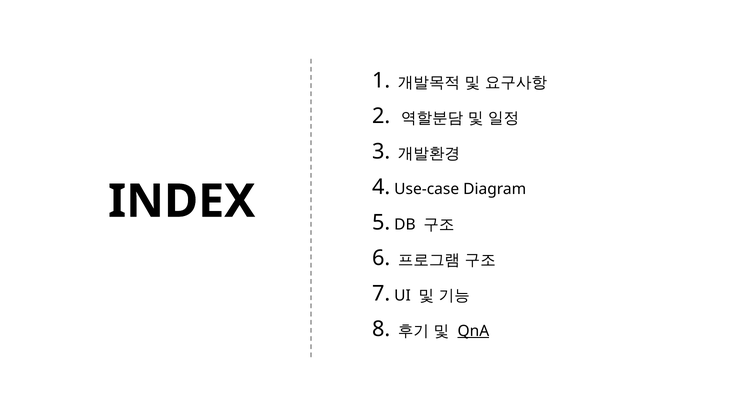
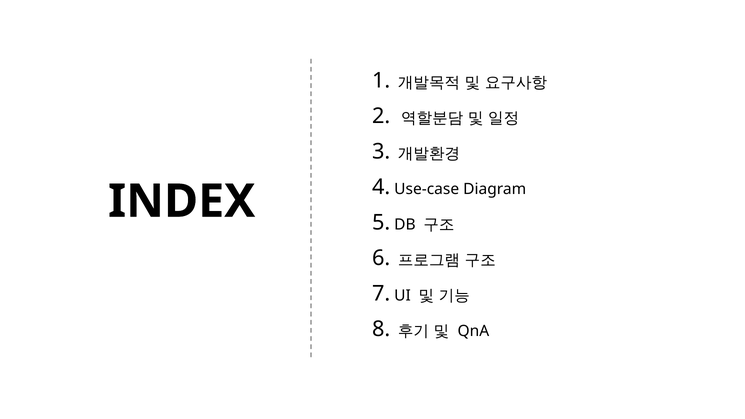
QnA underline: present -> none
